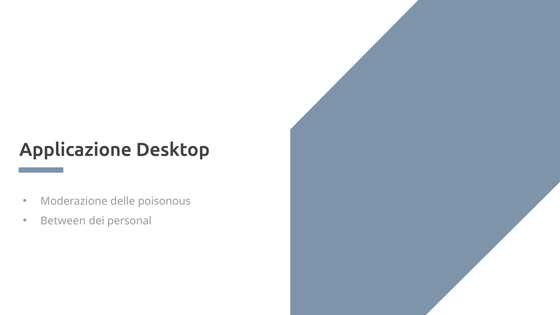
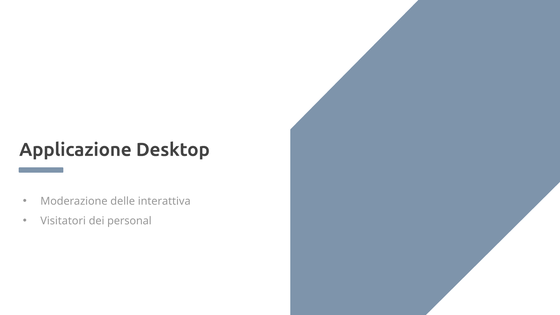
poisonous: poisonous -> interattiva
Between: Between -> Visitatori
